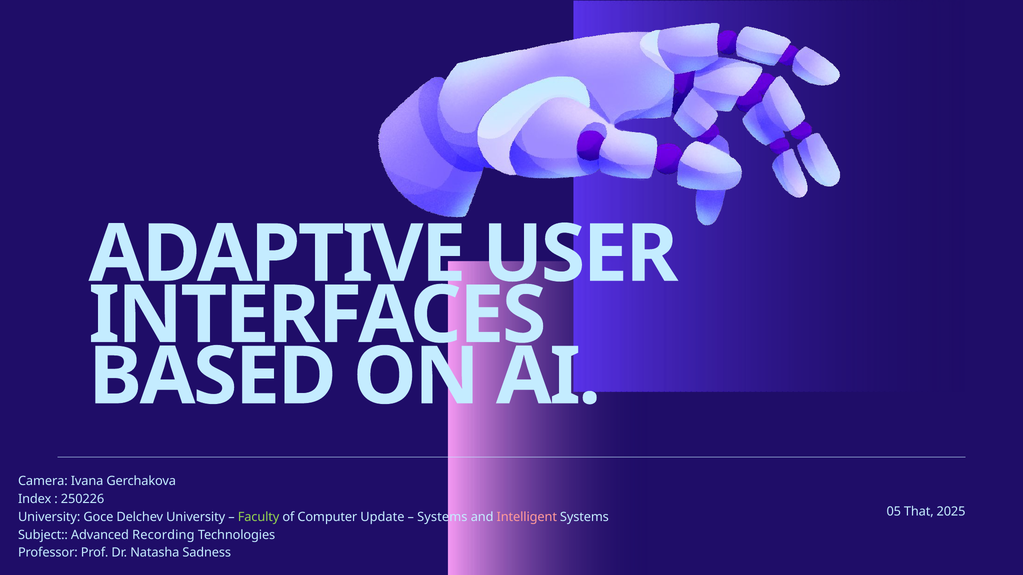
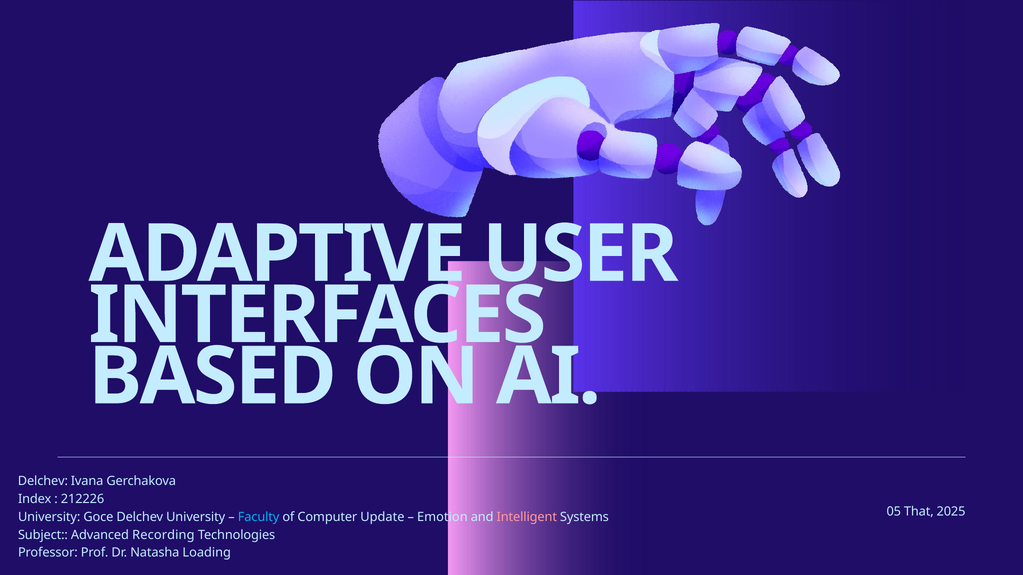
Camera at (43, 481): Camera -> Delchev
250226: 250226 -> 212226
Faculty colour: light green -> light blue
Systems at (442, 517): Systems -> Emotion
Sadness: Sadness -> Loading
